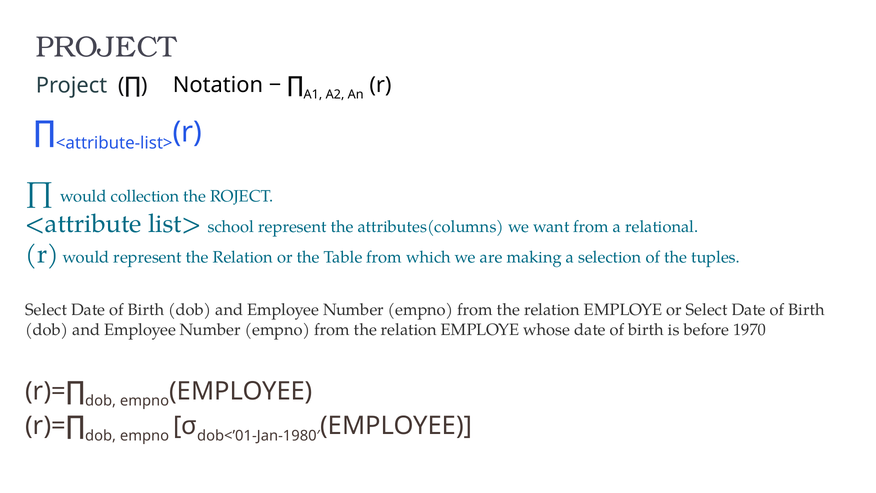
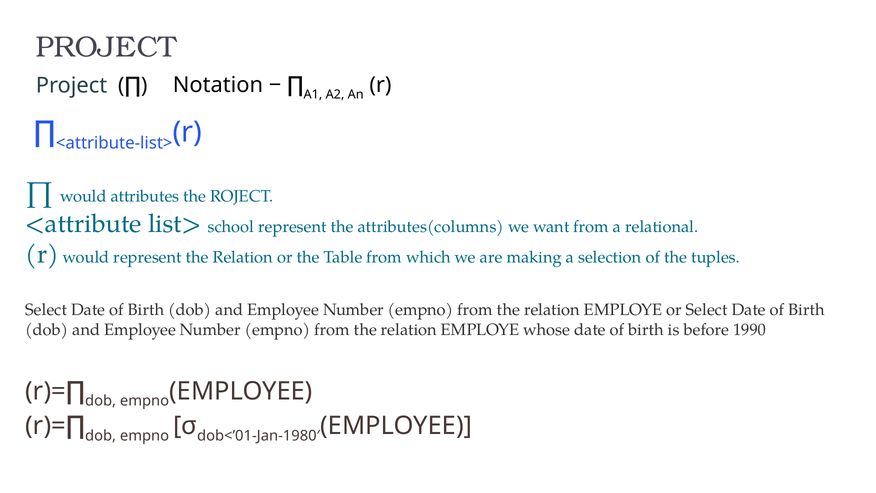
collection: collection -> attributes
1970: 1970 -> 1990
